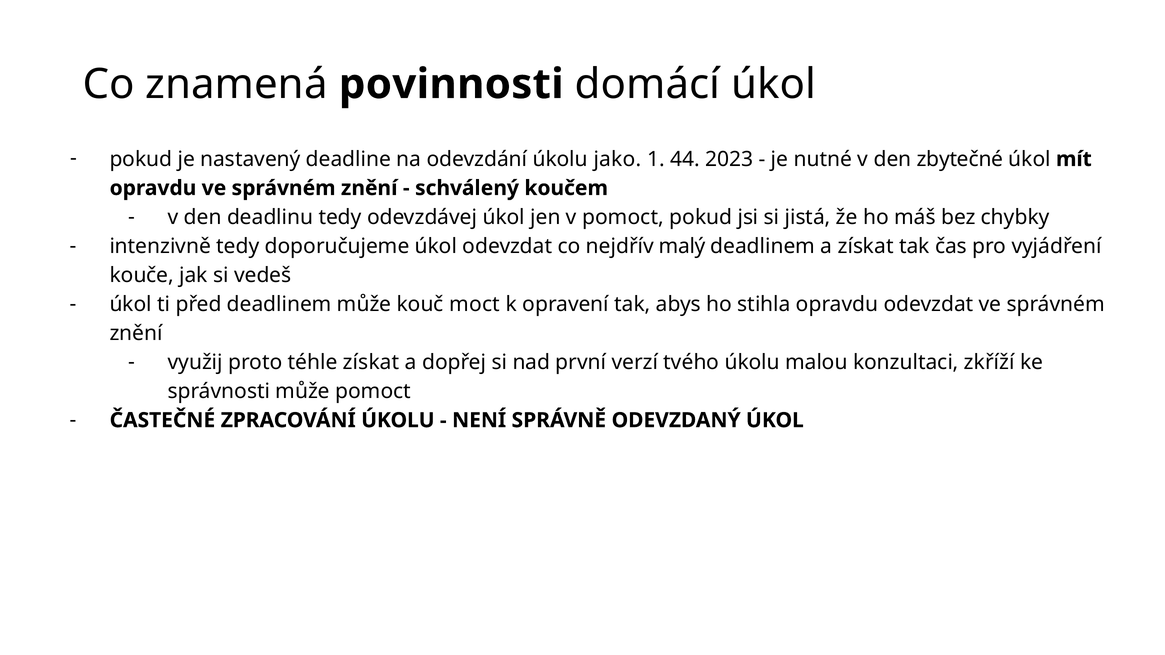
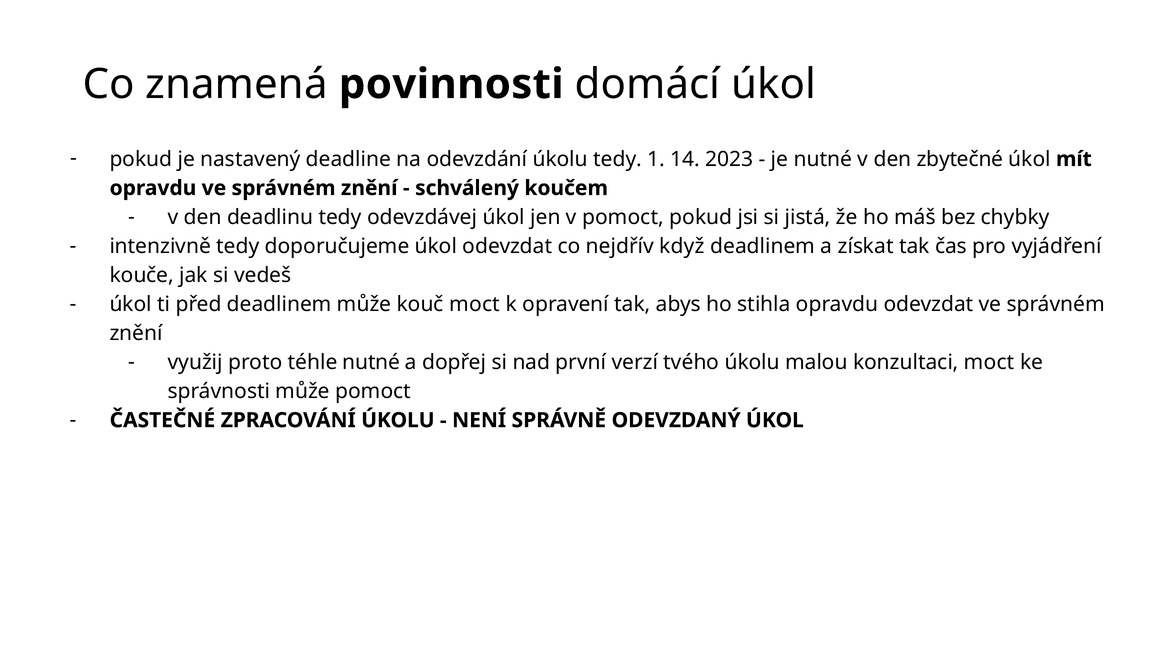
úkolu jako: jako -> tedy
44: 44 -> 14
malý: malý -> když
téhle získat: získat -> nutné
konzultaci zkříží: zkříží -> moct
